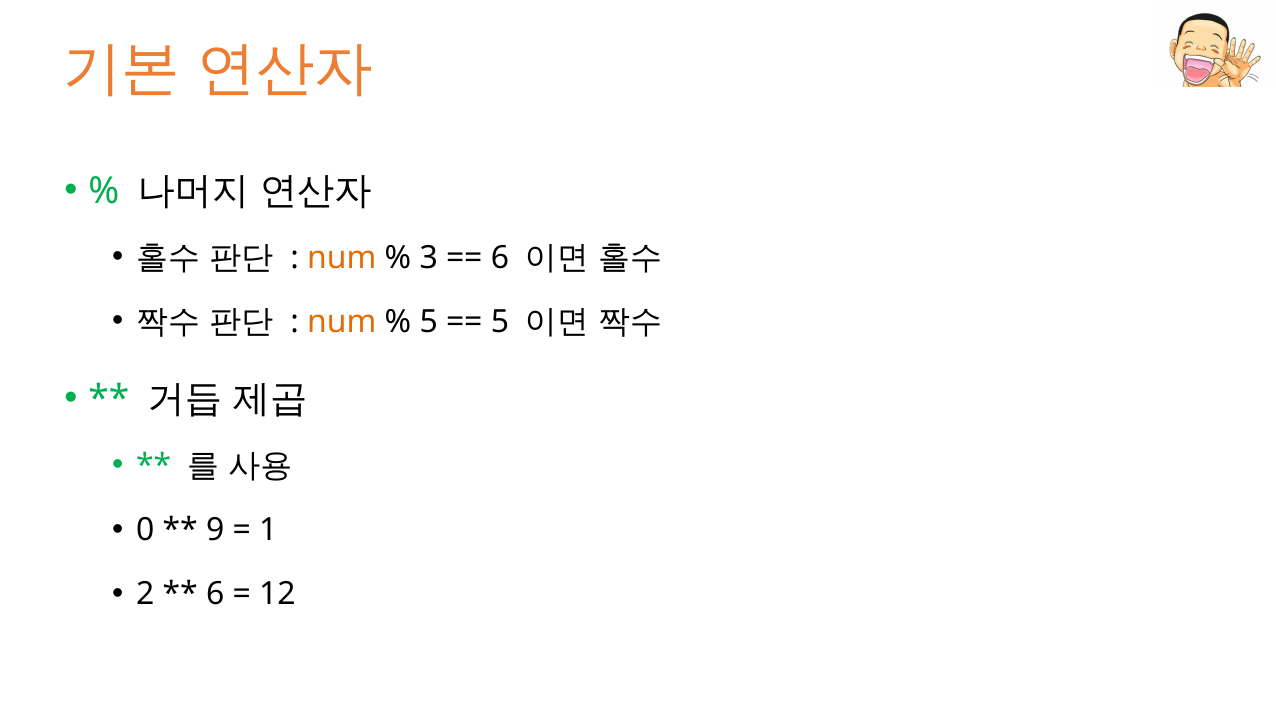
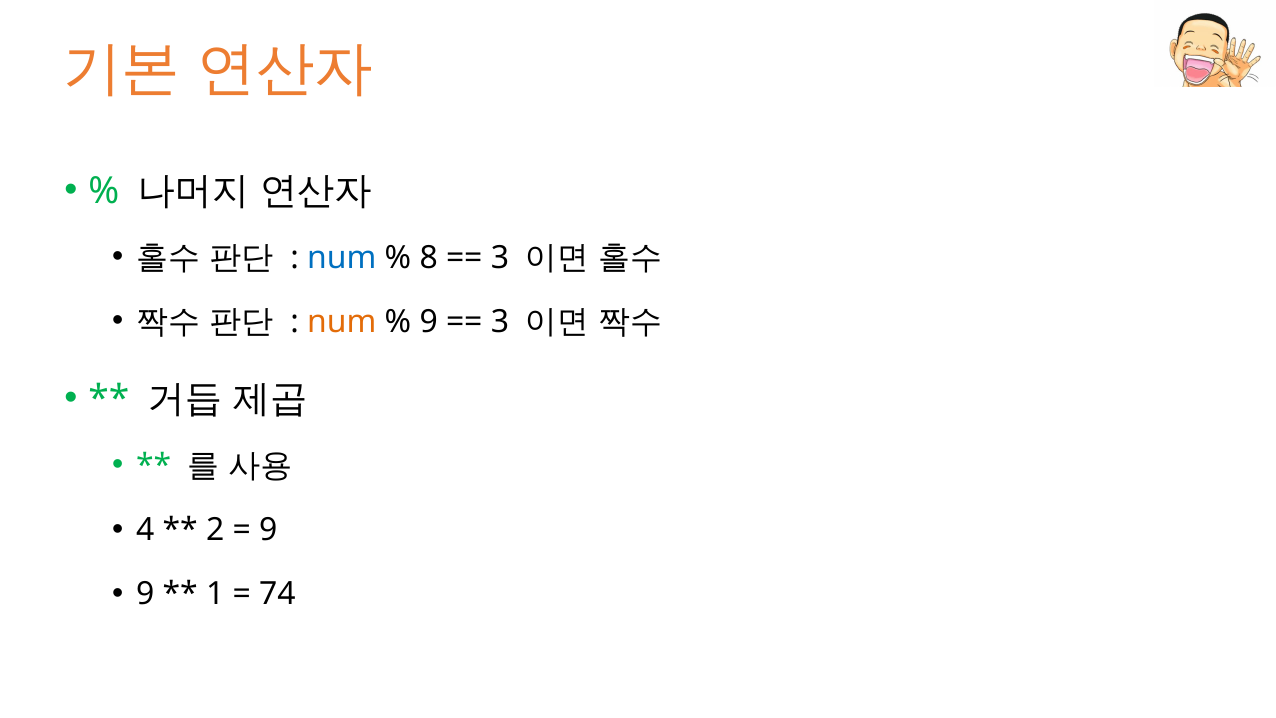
num at (342, 258) colour: orange -> blue
3: 3 -> 8
6 at (500, 258): 6 -> 3
5 at (429, 322): 5 -> 9
5 at (500, 322): 5 -> 3
0: 0 -> 4
9: 9 -> 2
1 at (268, 530): 1 -> 9
2 at (145, 594): 2 -> 9
6 at (215, 594): 6 -> 1
12: 12 -> 74
